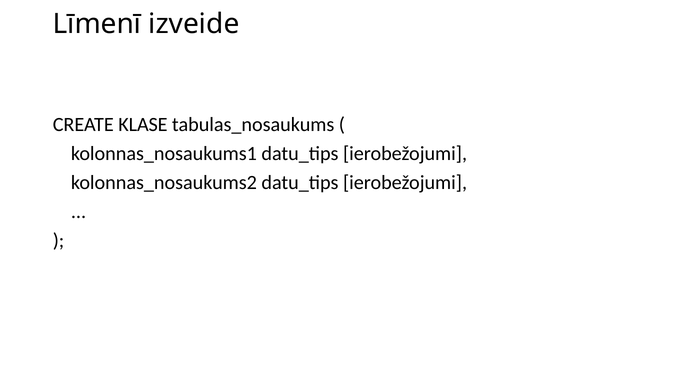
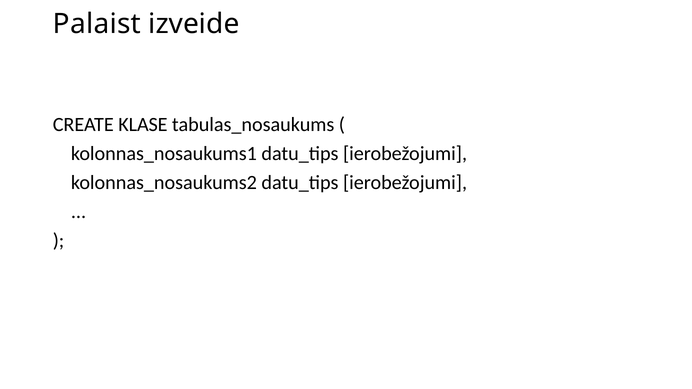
Līmenī: Līmenī -> Palaist
